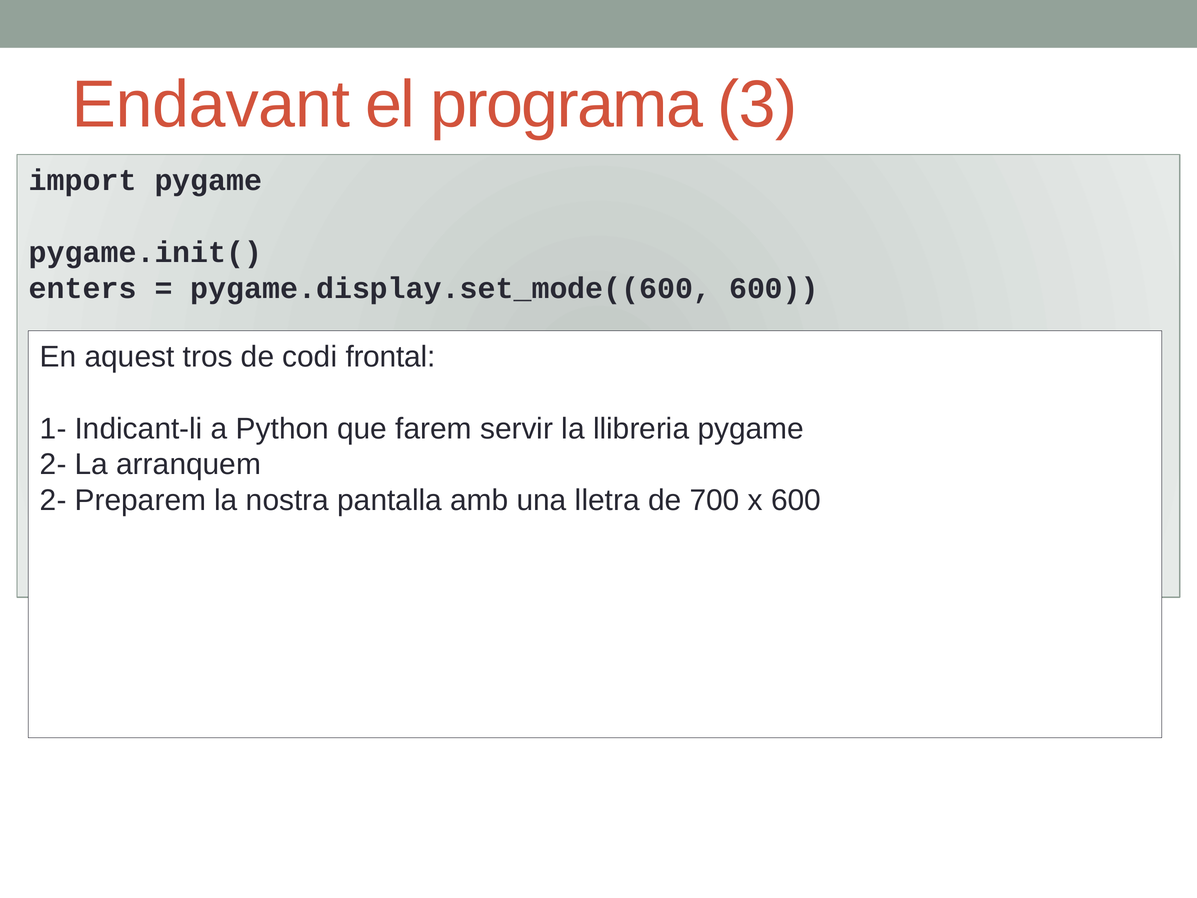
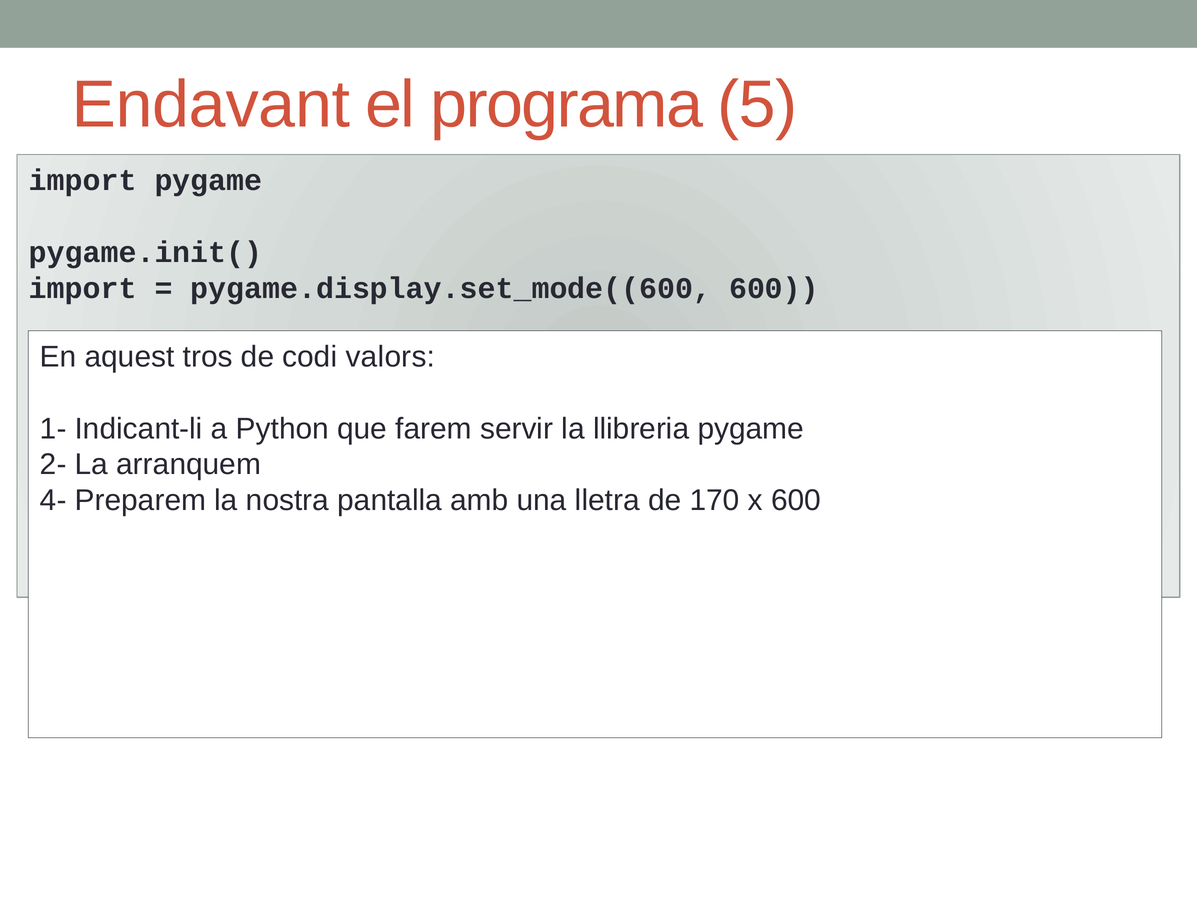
3: 3 -> 5
enters at (83, 288): enters -> import
frontal: frontal -> valors
2- at (53, 500): 2- -> 4-
700: 700 -> 170
